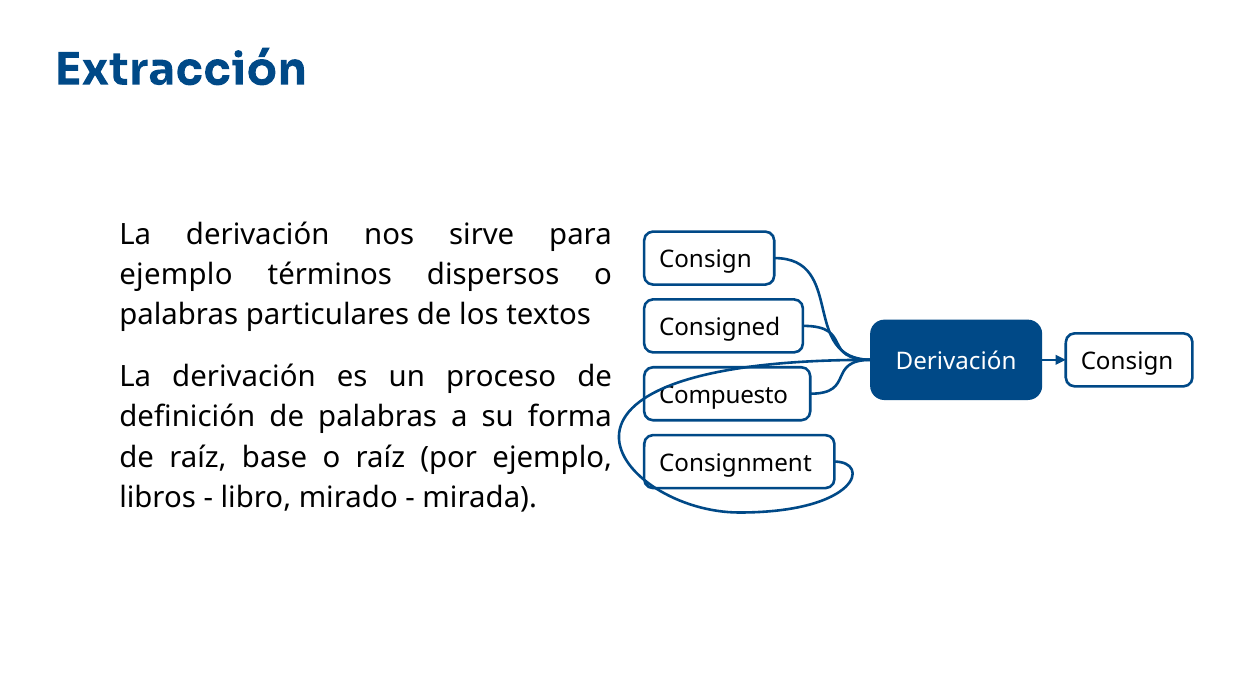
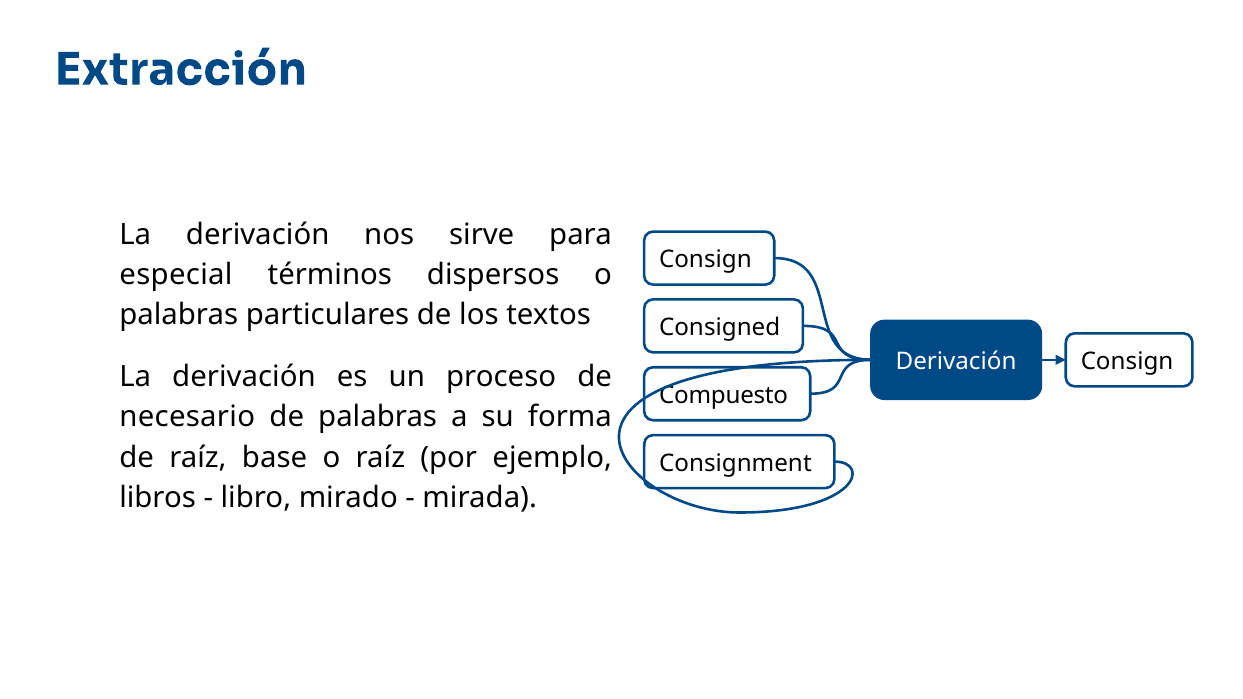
ejemplo at (176, 275): ejemplo -> especial
definición: definición -> necesario
